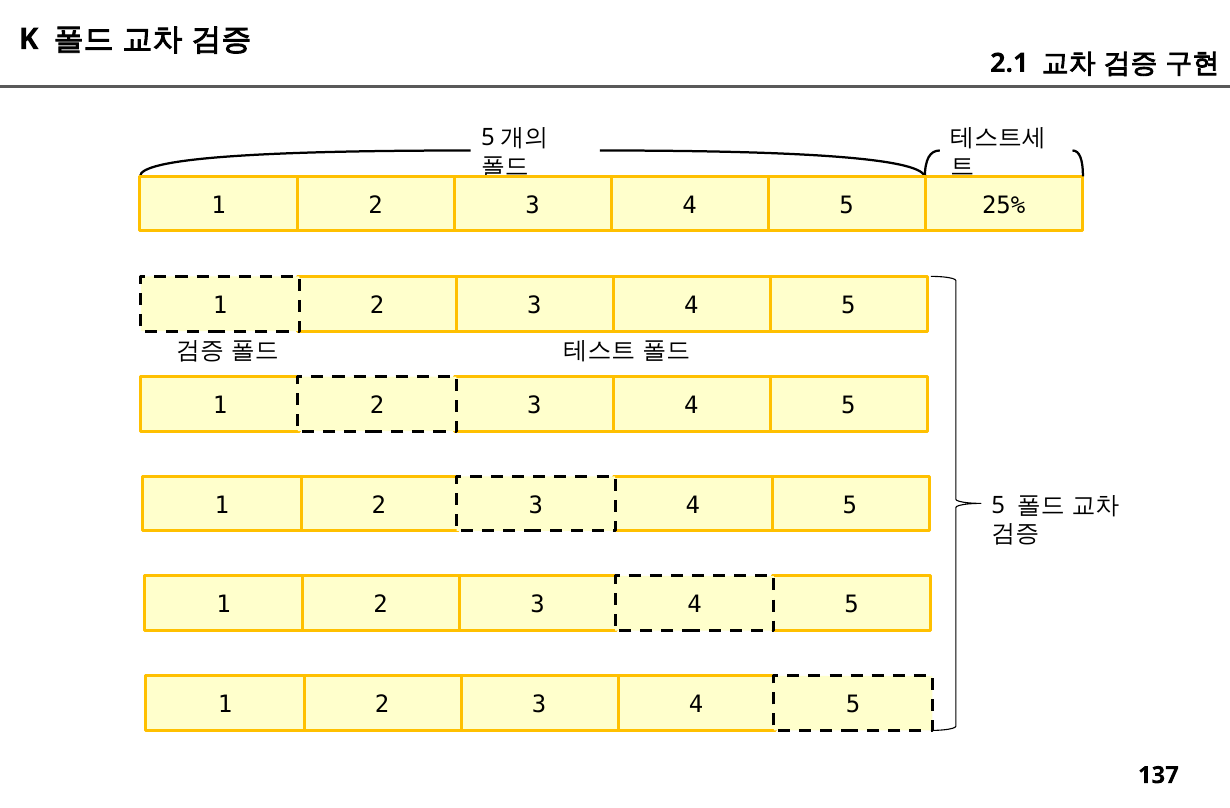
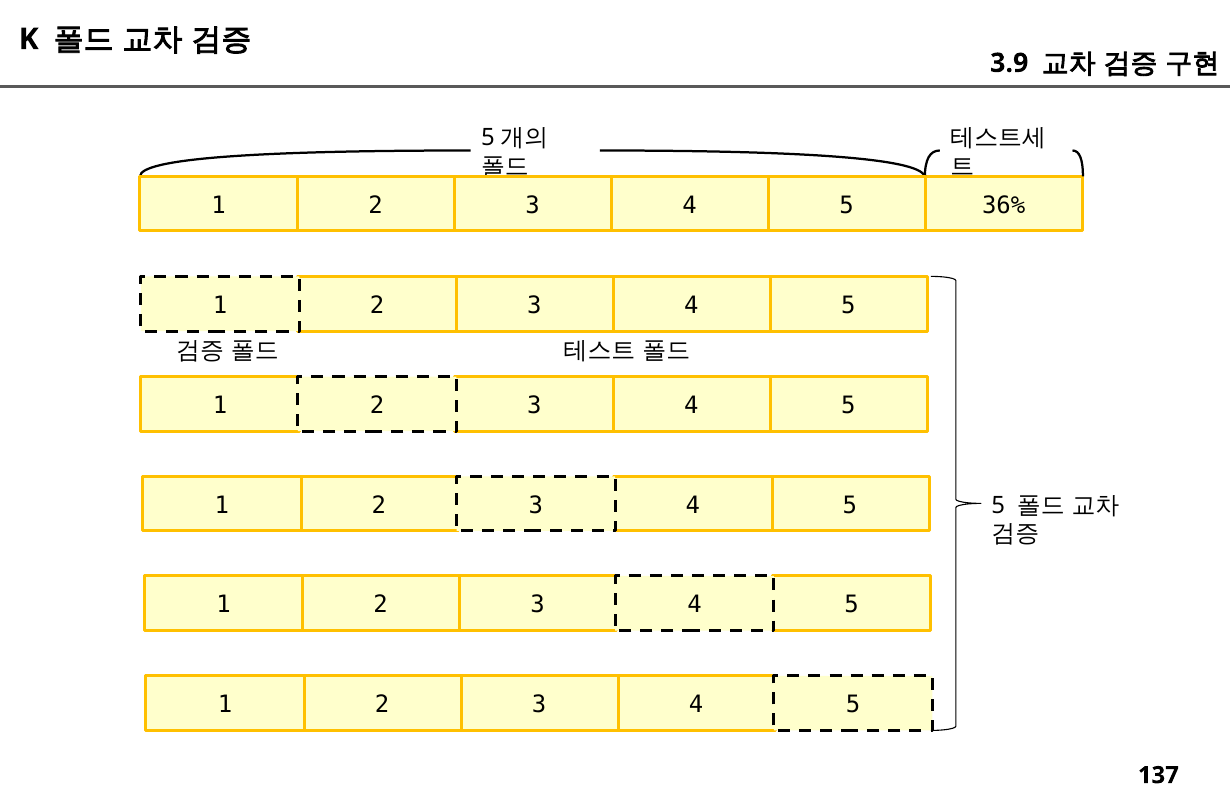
2.1: 2.1 -> 3.9
25%: 25% -> 36%
